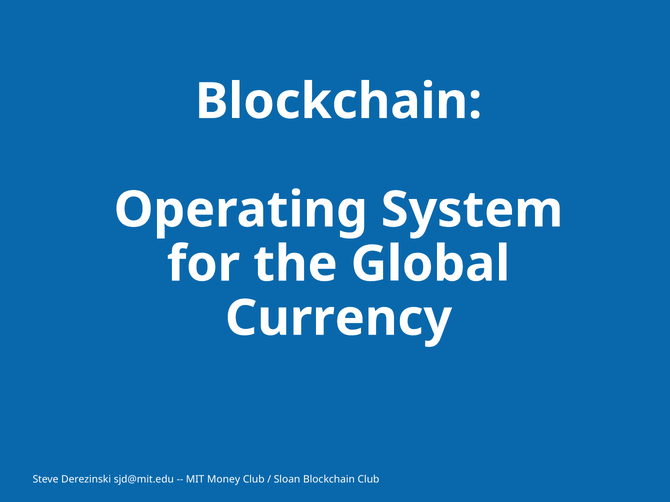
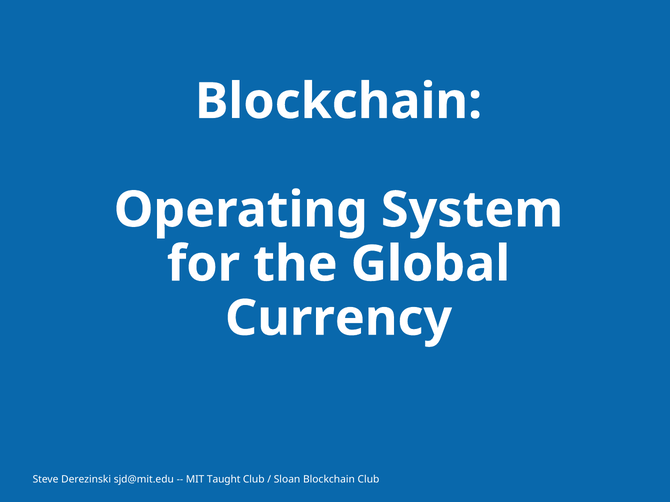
Money: Money -> Taught
